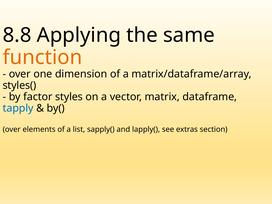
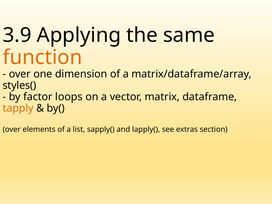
8.8: 8.8 -> 3.9
styles: styles -> loops
tapply colour: blue -> orange
